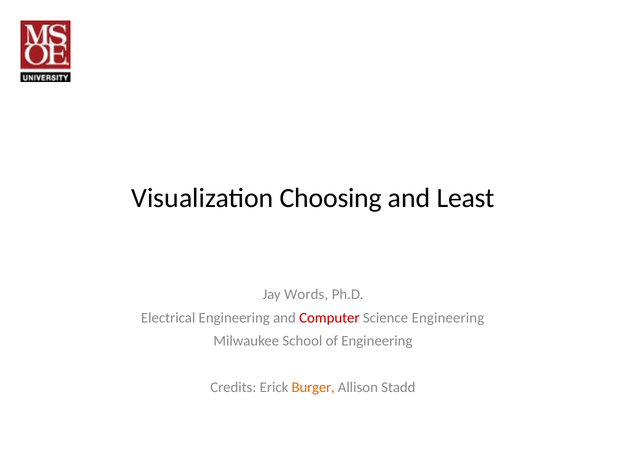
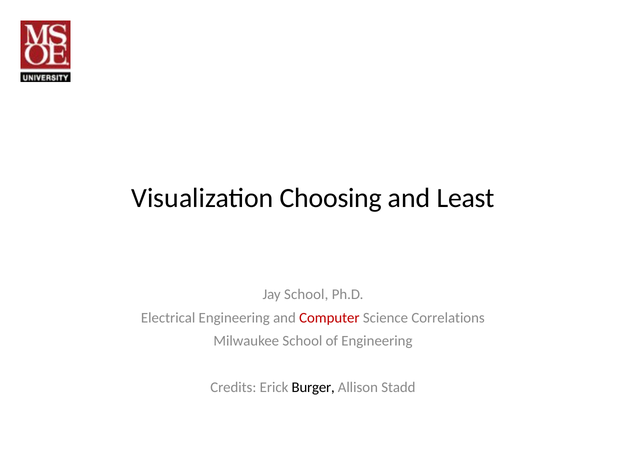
Jay Words: Words -> School
Science Engineering: Engineering -> Correlations
Burger colour: orange -> black
